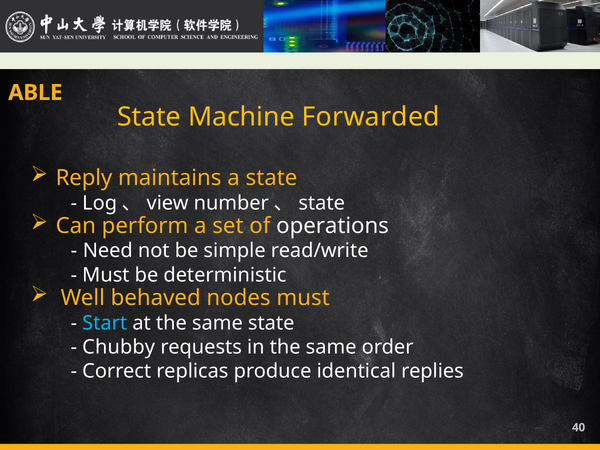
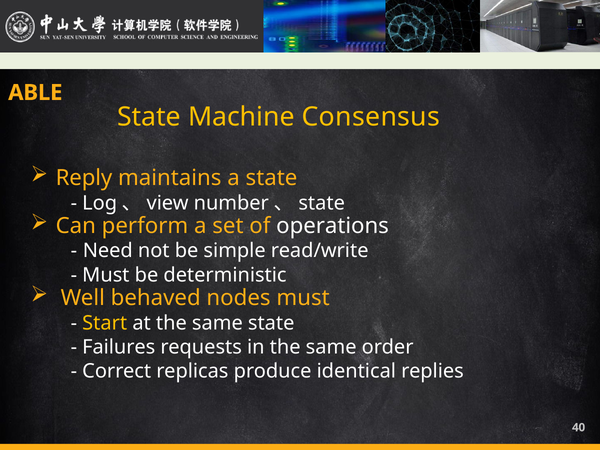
Forwarded: Forwarded -> Consensus
Start colour: light blue -> yellow
Chubby: Chubby -> Failures
